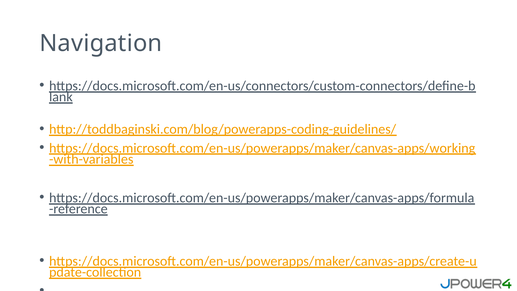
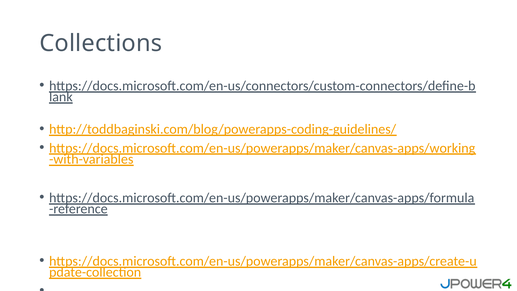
Navigation: Navigation -> Collections
